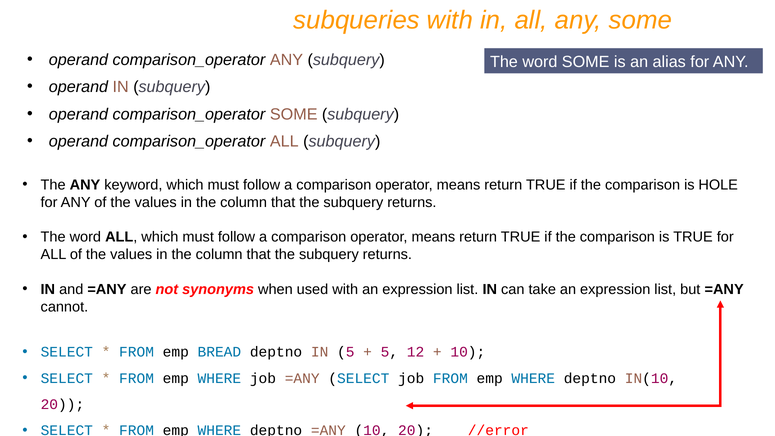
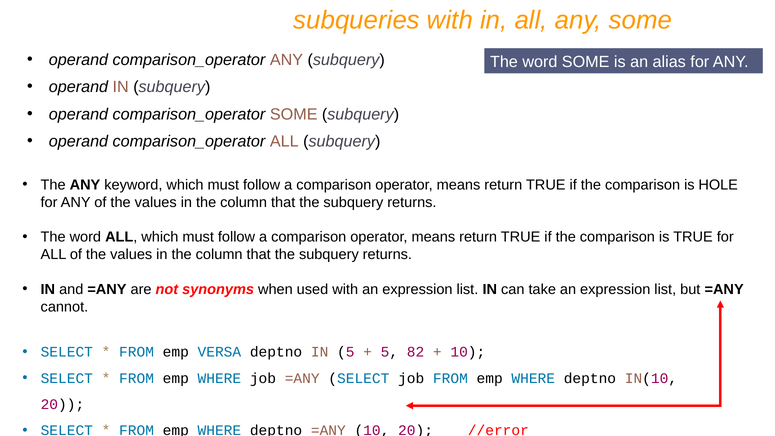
BREAD: BREAD -> VERSA
12: 12 -> 82
